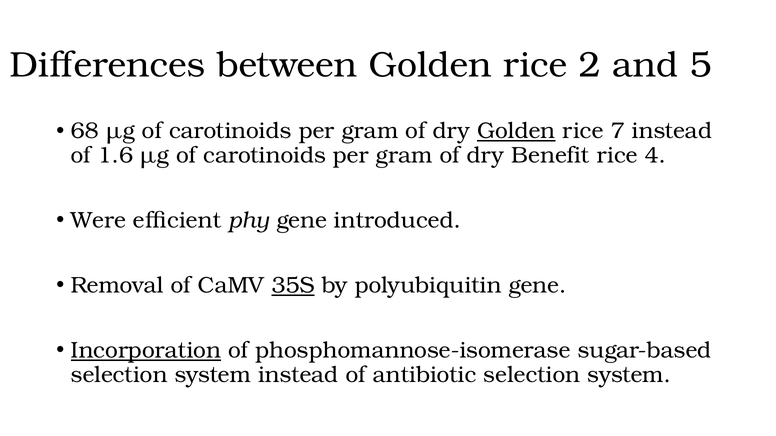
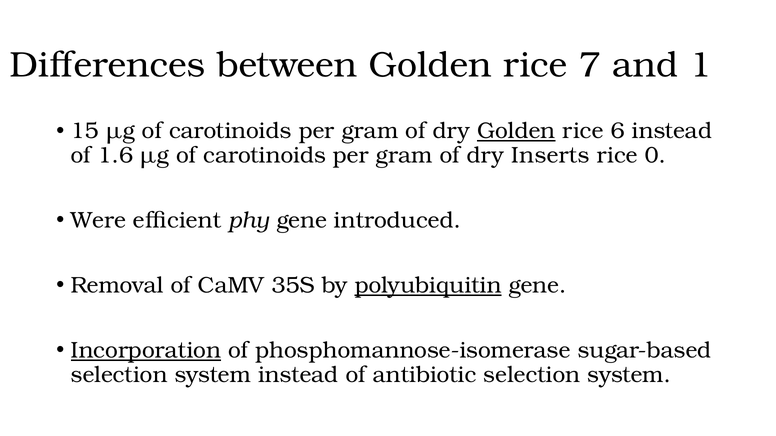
2: 2 -> 7
5: 5 -> 1
68: 68 -> 15
7: 7 -> 6
Benefit: Benefit -> Inserts
4: 4 -> 0
35S underline: present -> none
polyubiquitin underline: none -> present
